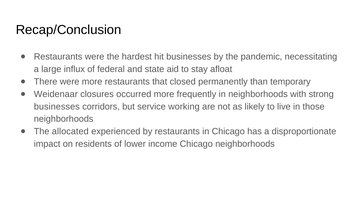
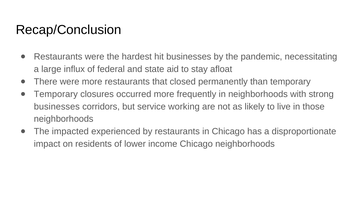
Weidenaar at (56, 94): Weidenaar -> Temporary
allocated: allocated -> impacted
